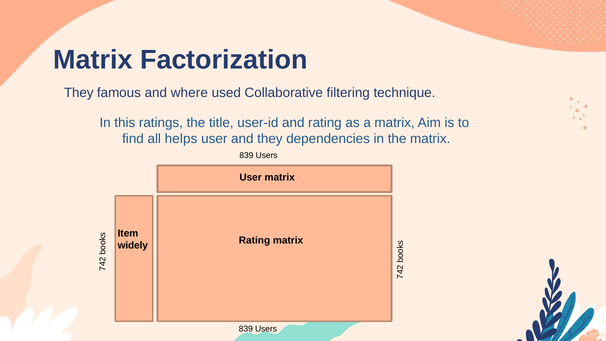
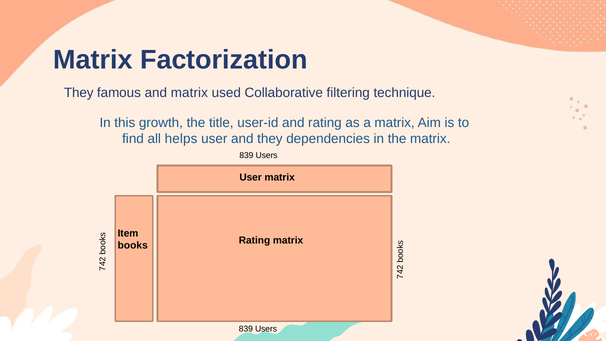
and where: where -> matrix
ratings: ratings -> growth
widely: widely -> books
